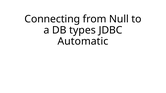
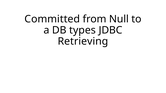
Connecting: Connecting -> Committed
Automatic: Automatic -> Retrieving
